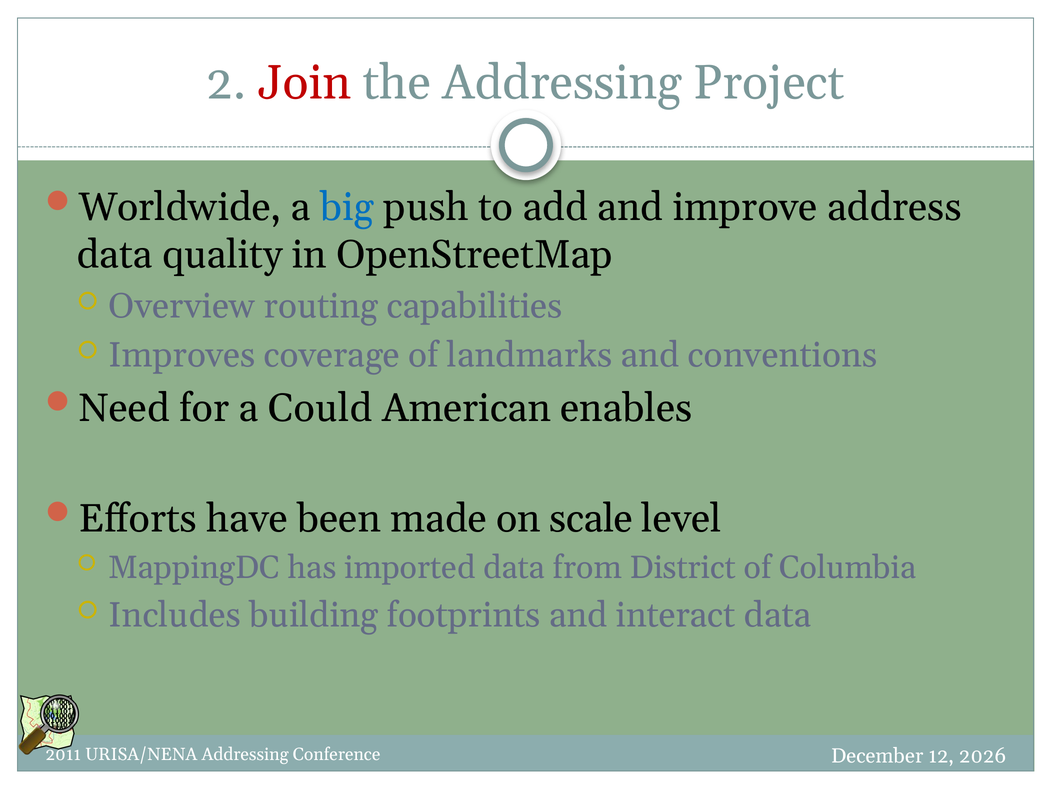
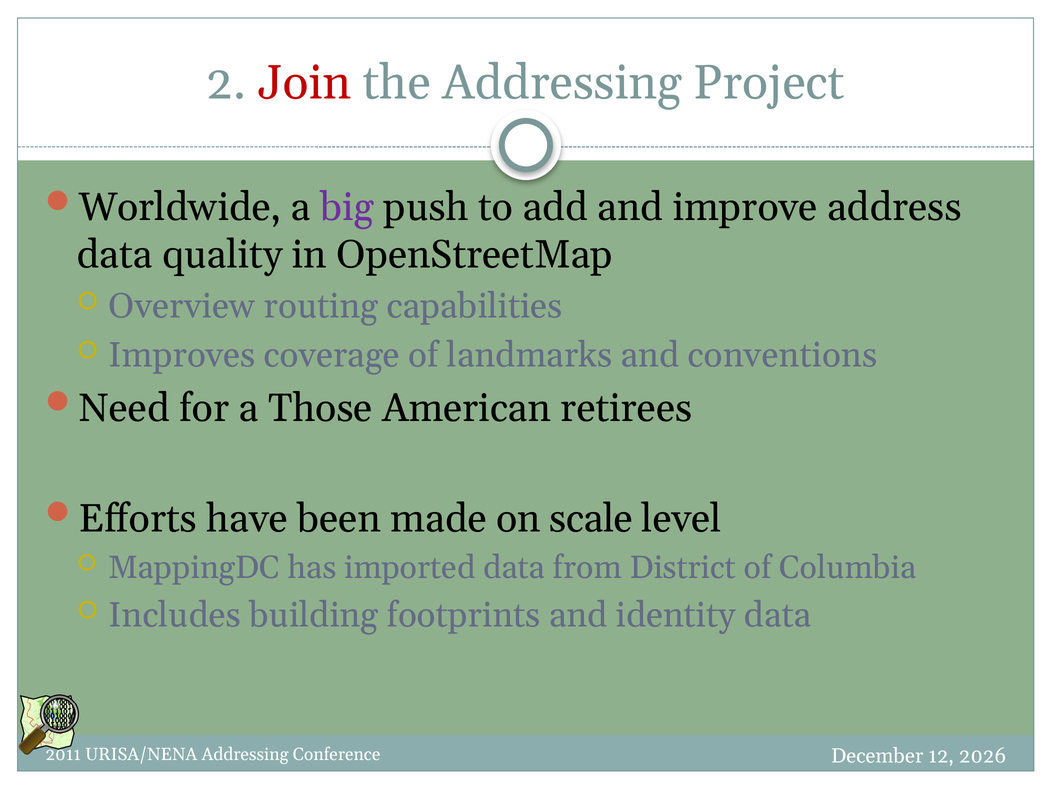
big colour: blue -> purple
Could: Could -> Those
enables: enables -> retirees
interact: interact -> identity
